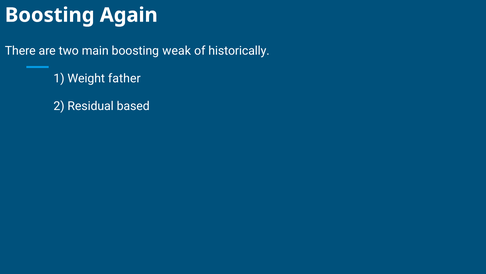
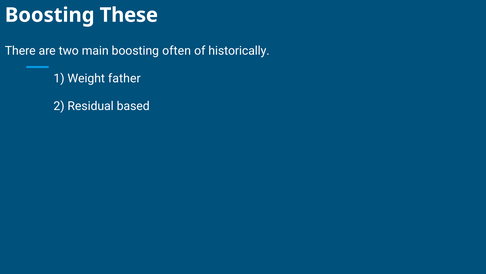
Again: Again -> These
weak: weak -> often
